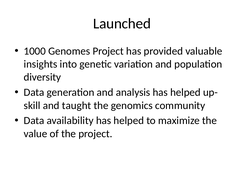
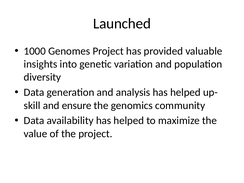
taught: taught -> ensure
